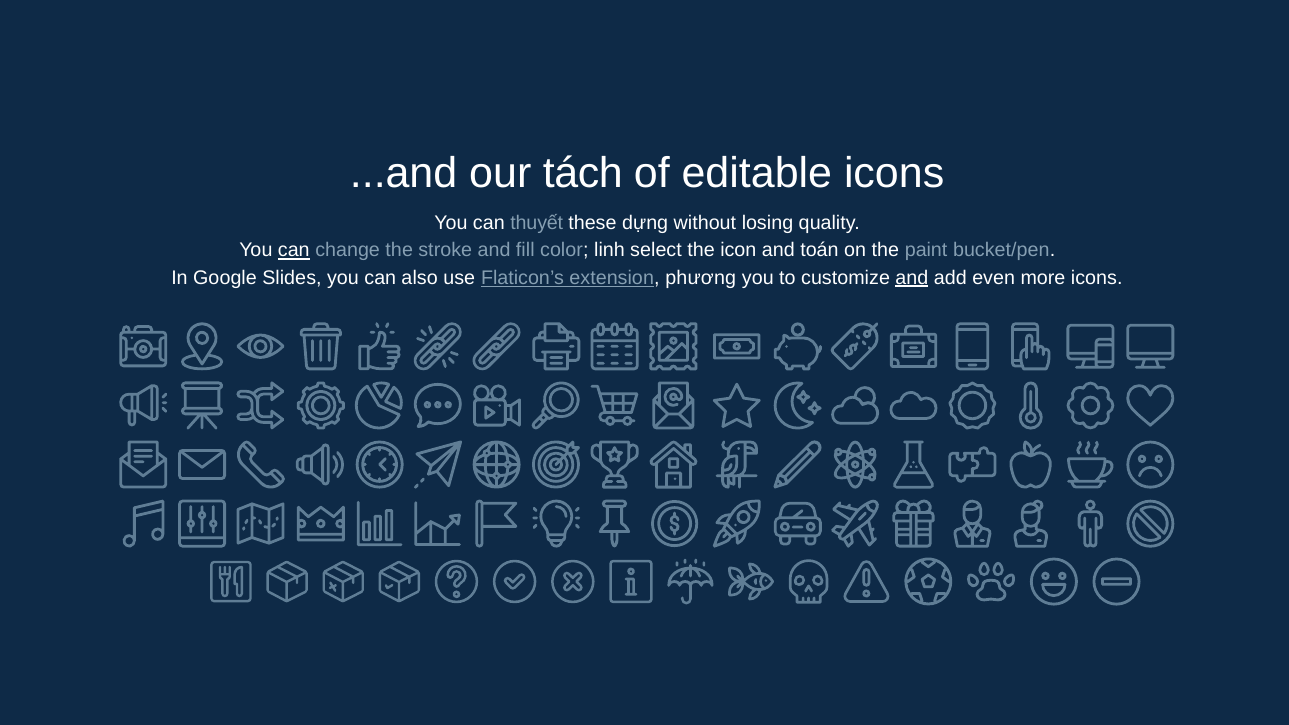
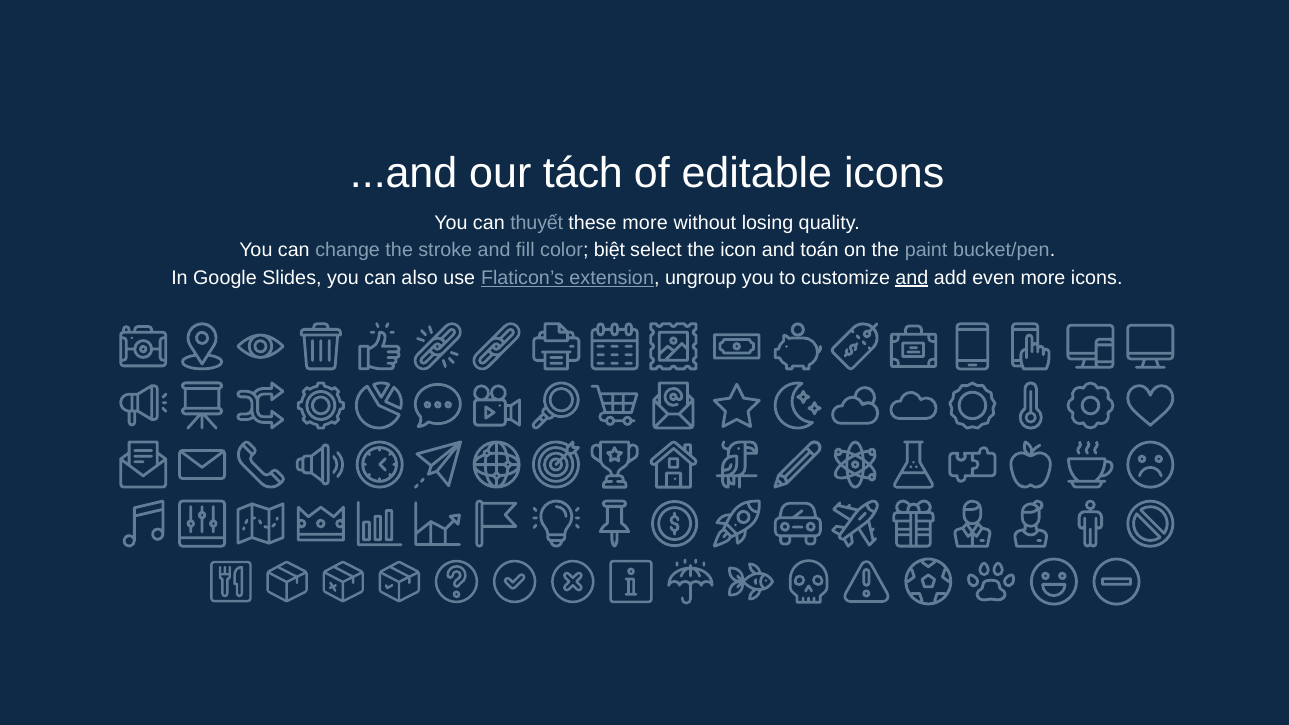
these dựng: dựng -> more
can at (294, 250) underline: present -> none
linh: linh -> biệt
phương: phương -> ungroup
